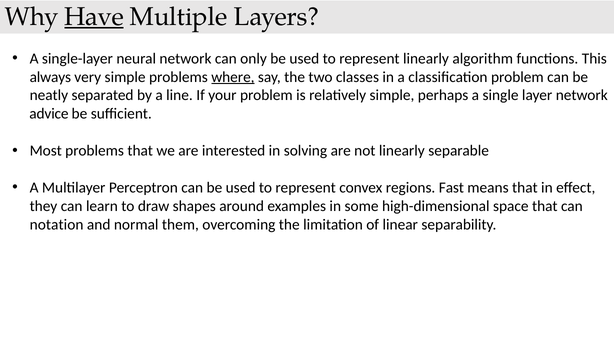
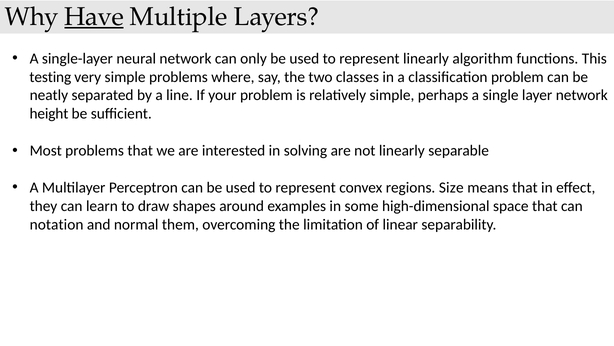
always: always -> testing
where underline: present -> none
advice: advice -> height
Fast: Fast -> Size
